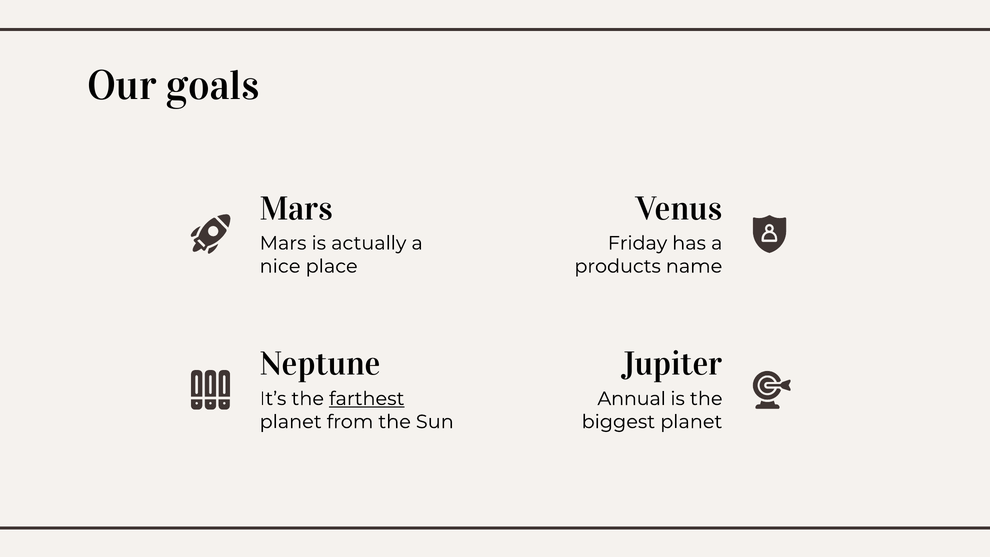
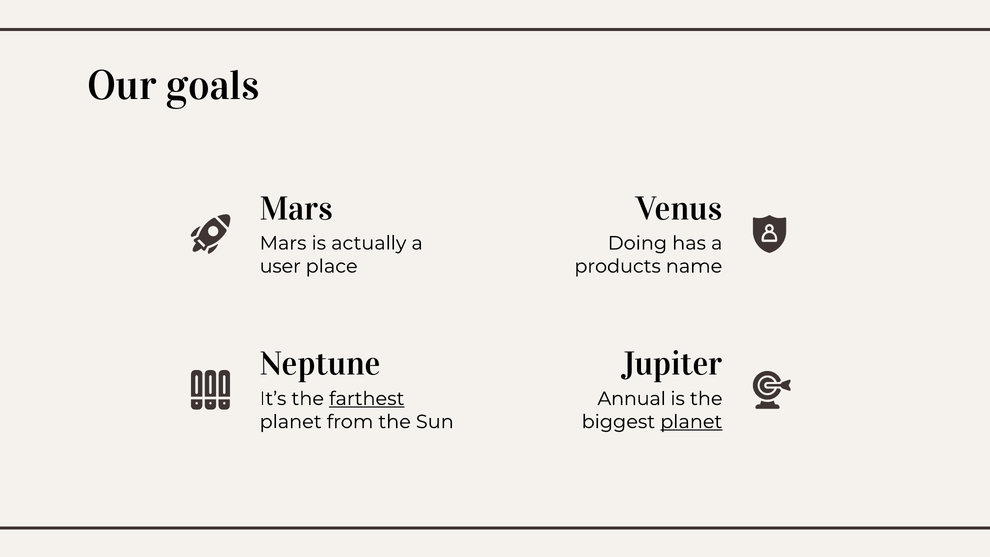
Friday: Friday -> Doing
nice: nice -> user
planet at (691, 422) underline: none -> present
